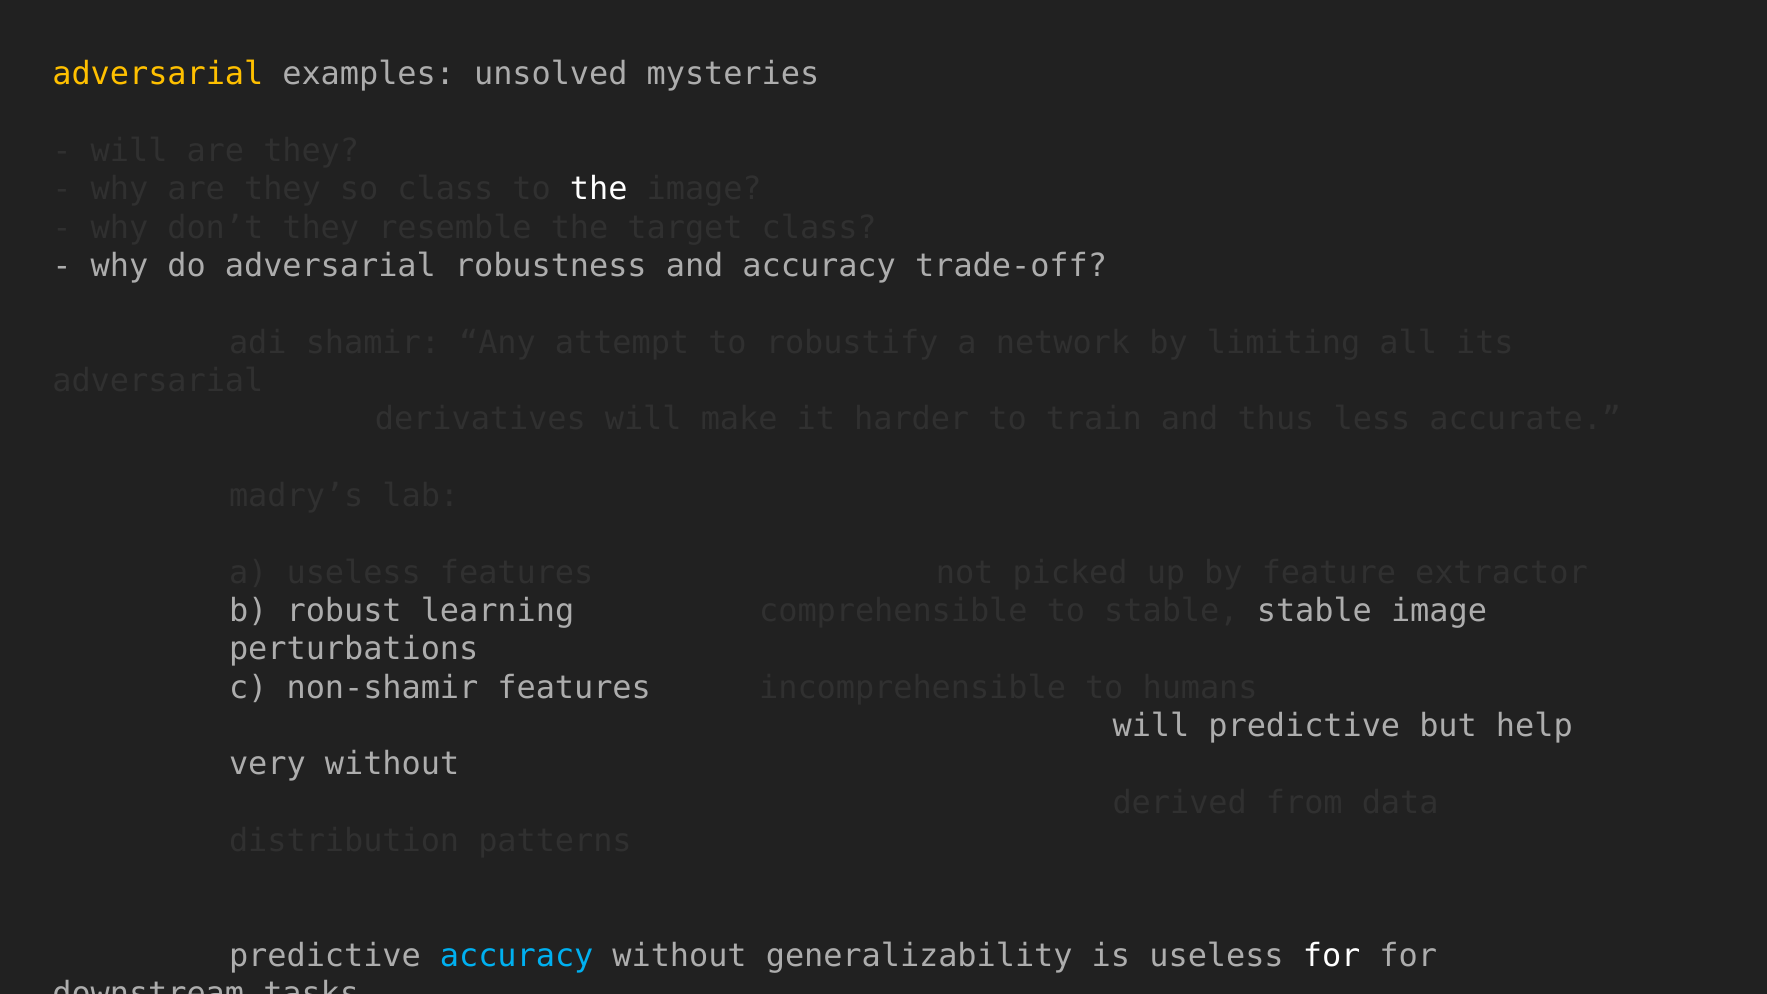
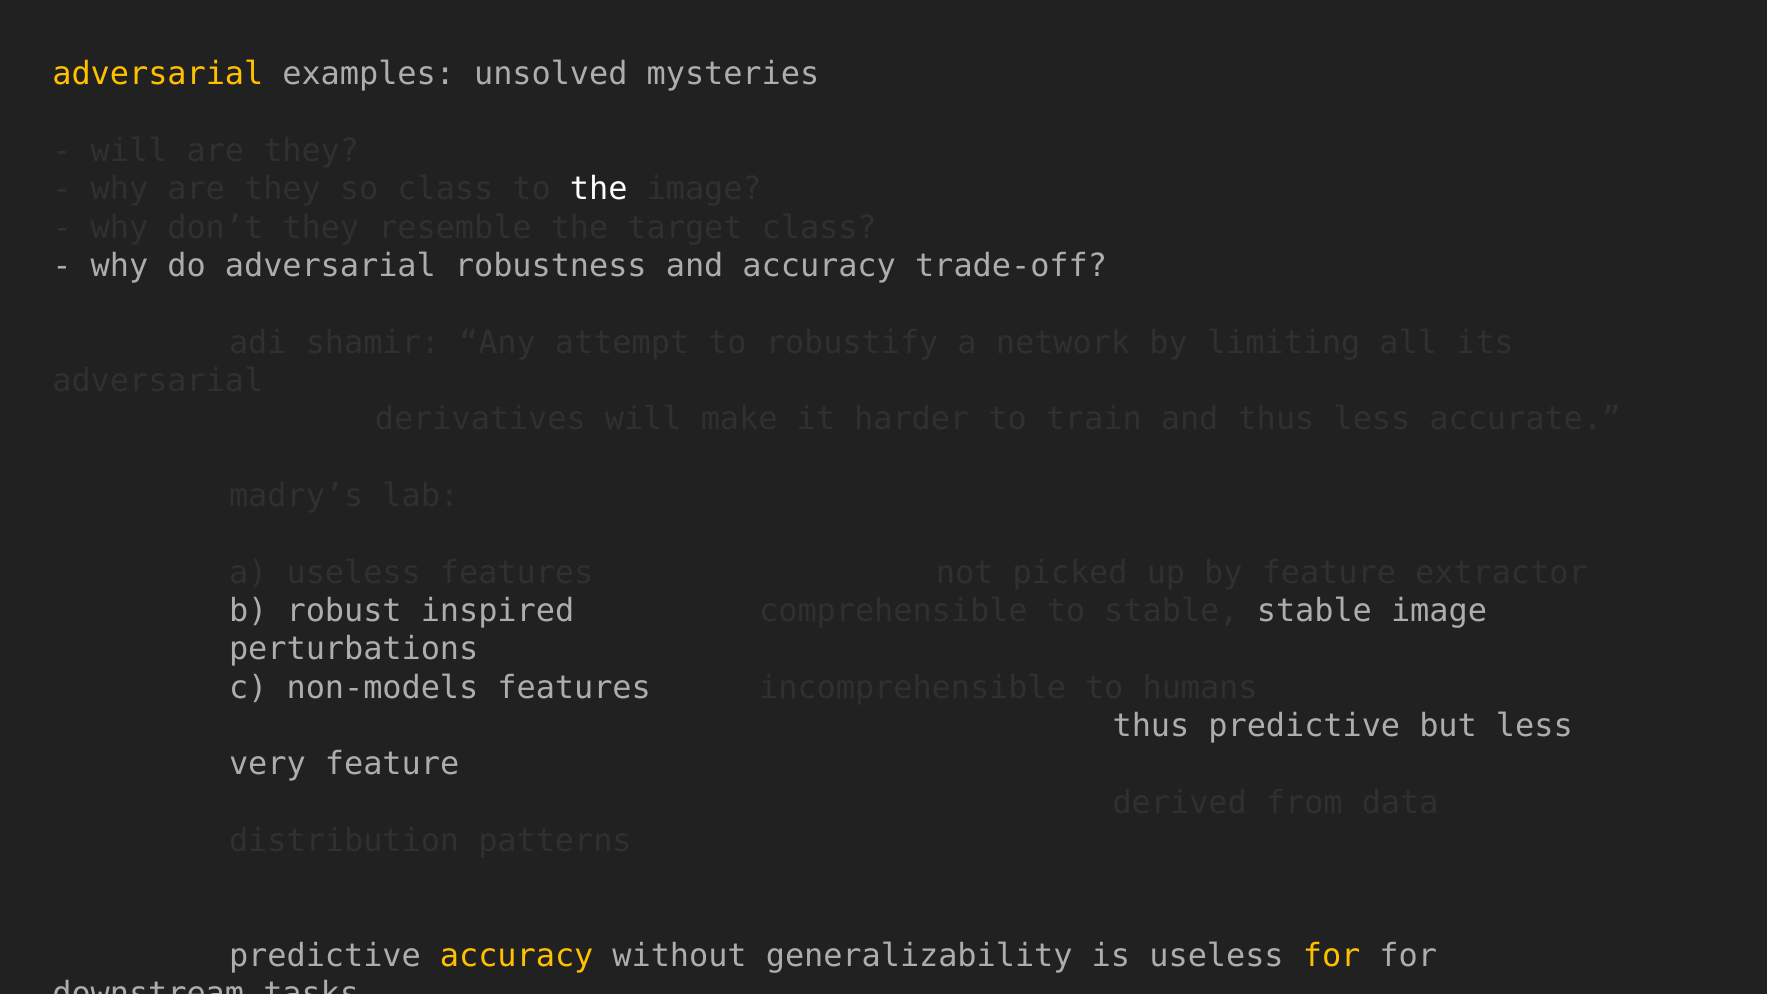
learning: learning -> inspired
non-shamir: non-shamir -> non-models
will at (1151, 726): will -> thus
but help: help -> less
very without: without -> feature
accuracy at (517, 956) colour: light blue -> yellow
for at (1332, 956) colour: white -> yellow
